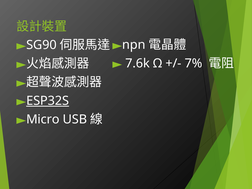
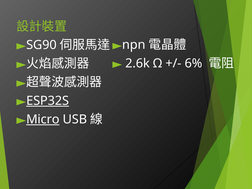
7.6k: 7.6k -> 2.6k
7%: 7% -> 6%
Micro underline: none -> present
